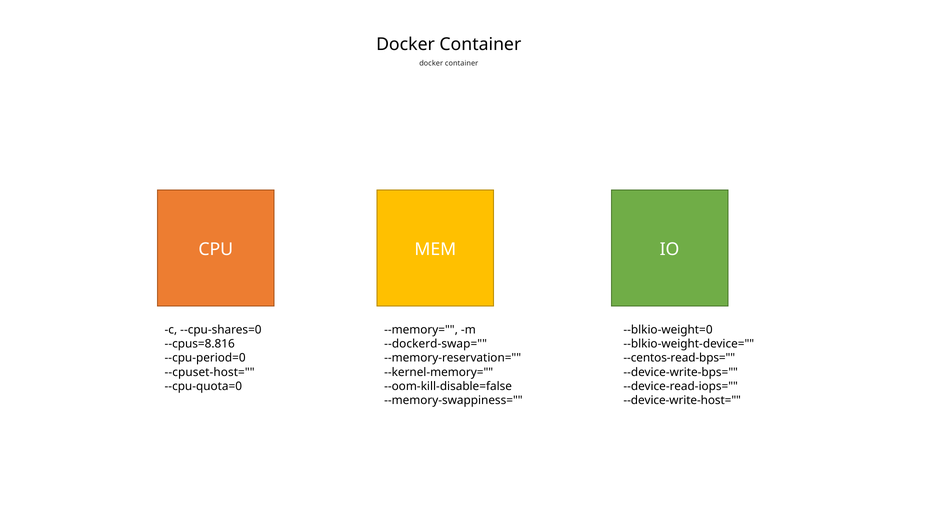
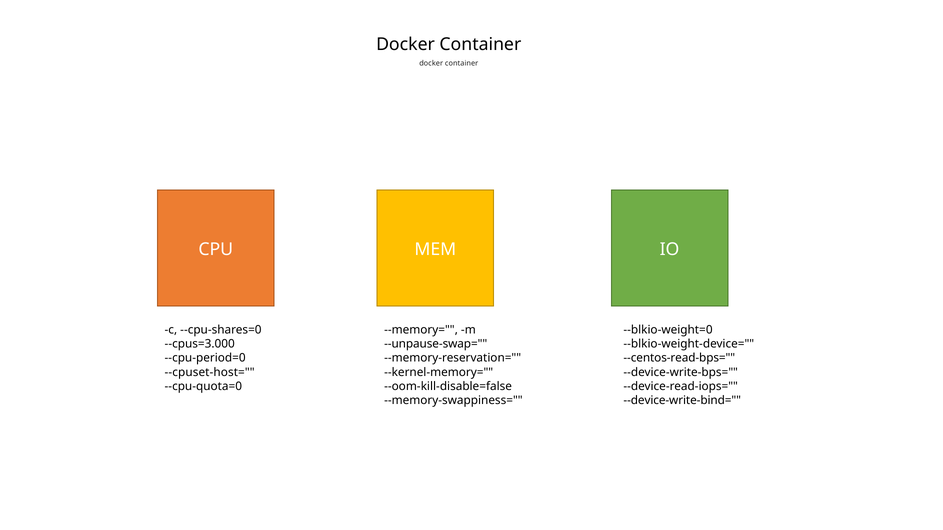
--cpus=8.816: --cpus=8.816 -> --cpus=3.000
--dockerd-swap=: --dockerd-swap= -> --unpause-swap=
--device-write-host=: --device-write-host= -> --device-write-bind=
